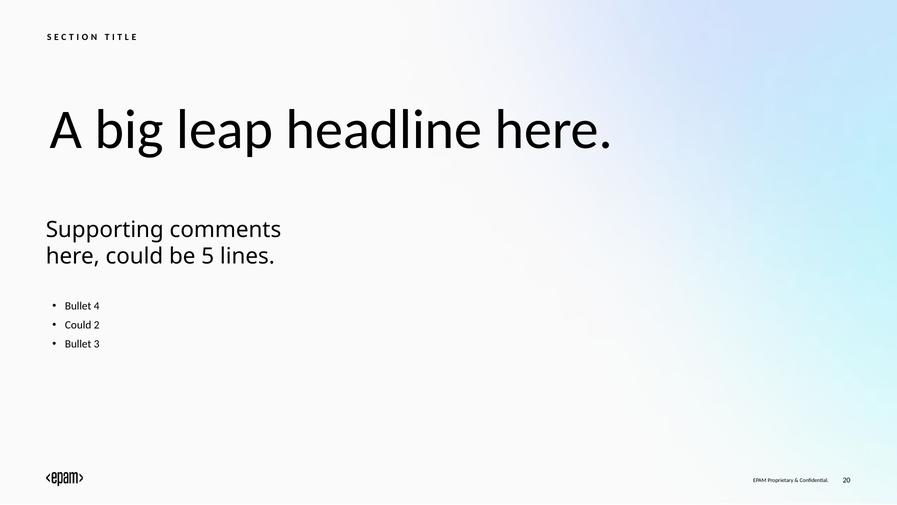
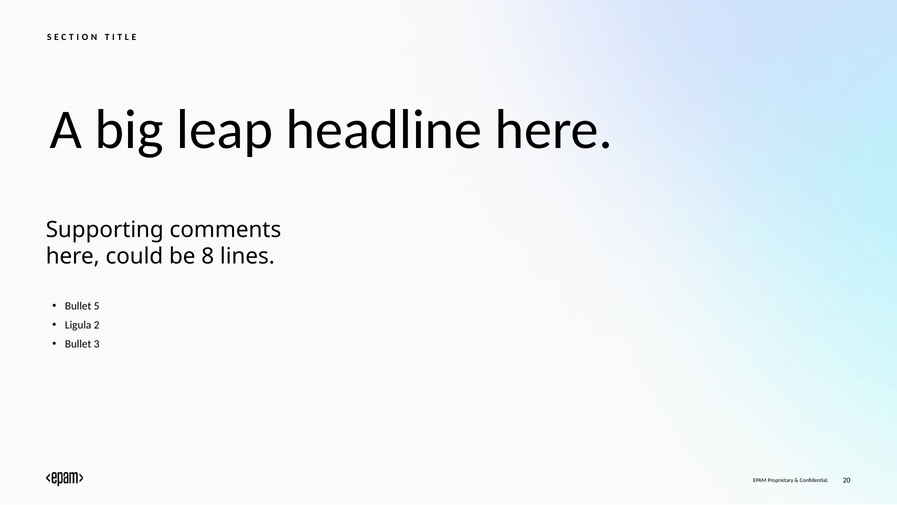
5: 5 -> 8
4: 4 -> 5
Could at (78, 325): Could -> Ligula
